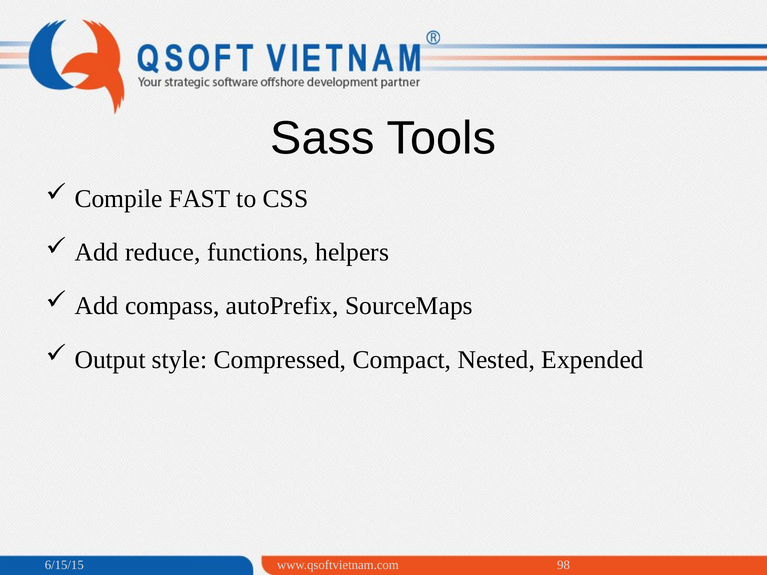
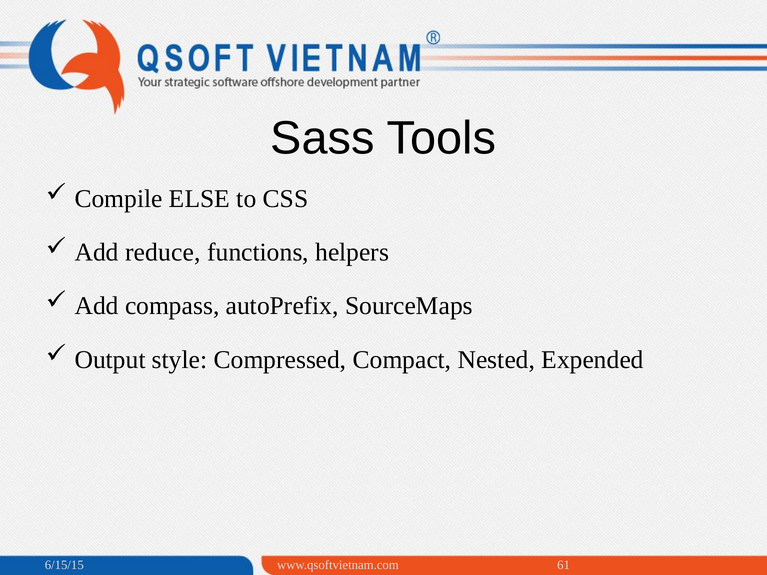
FAST: FAST -> ELSE
98: 98 -> 61
